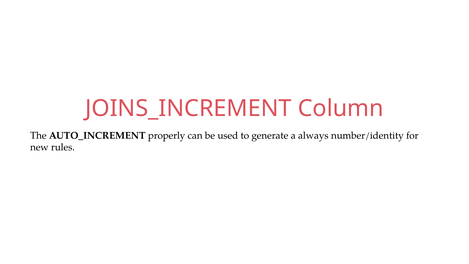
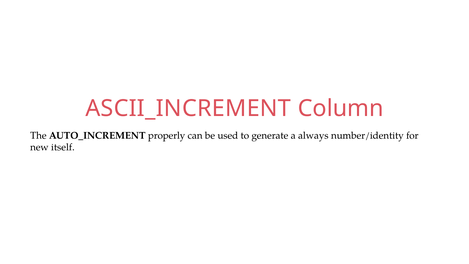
JOINS_INCREMENT: JOINS_INCREMENT -> ASCII_INCREMENT
rules: rules -> itself
